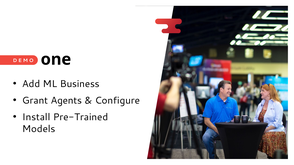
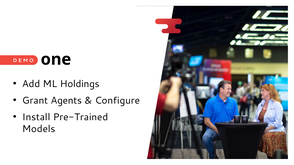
Business: Business -> Holdings
